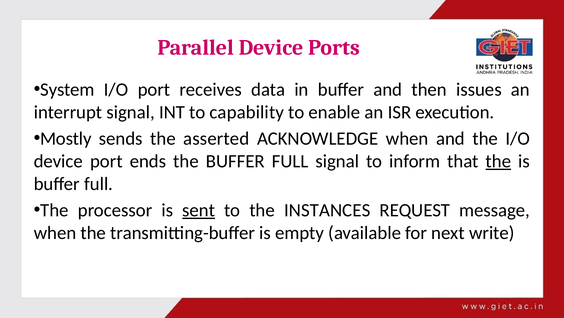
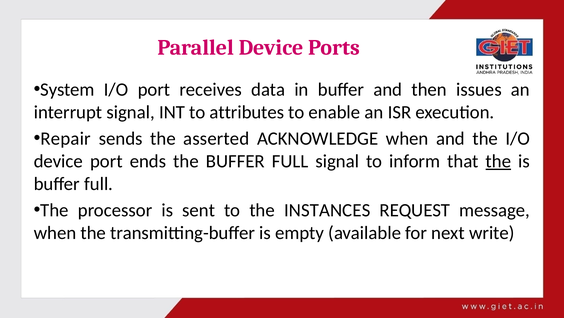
capability: capability -> attributes
Mostly: Mostly -> Repair
sent underline: present -> none
